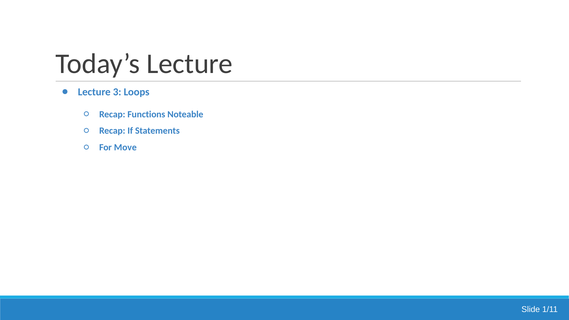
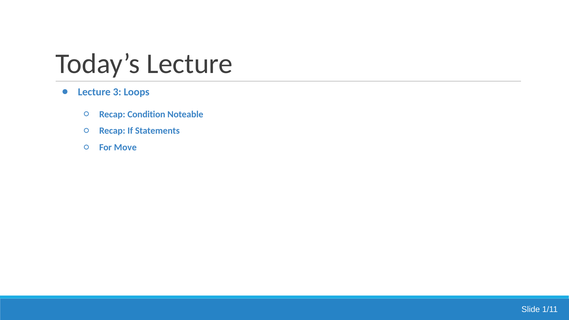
Functions: Functions -> Condition
